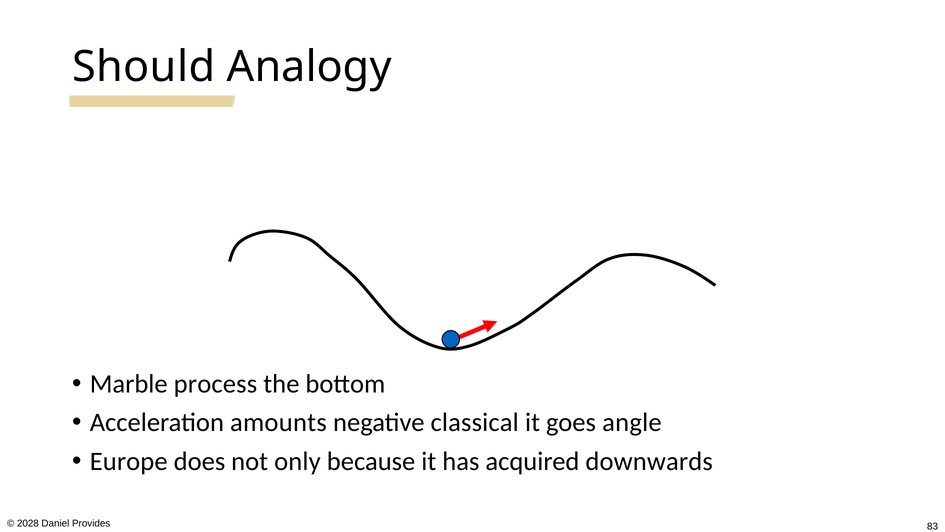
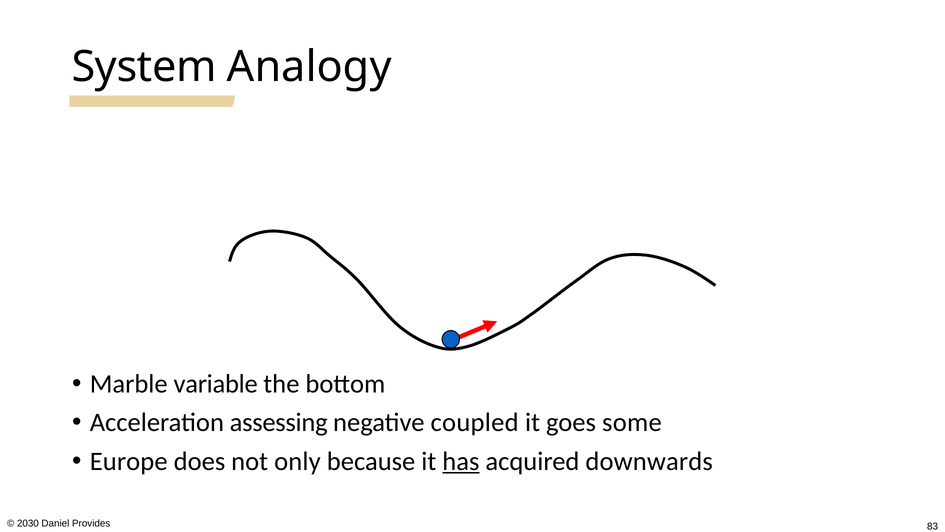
Should: Should -> System
process: process -> variable
amounts: amounts -> assessing
classical: classical -> coupled
angle: angle -> some
has underline: none -> present
2028: 2028 -> 2030
